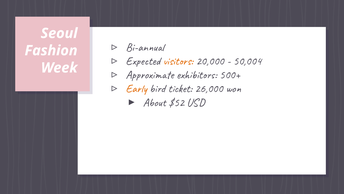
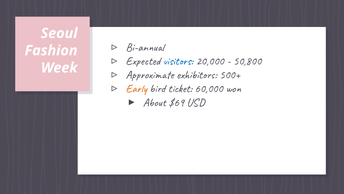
visitors colour: orange -> blue
50,004: 50,004 -> 50,800
26,000: 26,000 -> 60,000
$52: $52 -> $69
